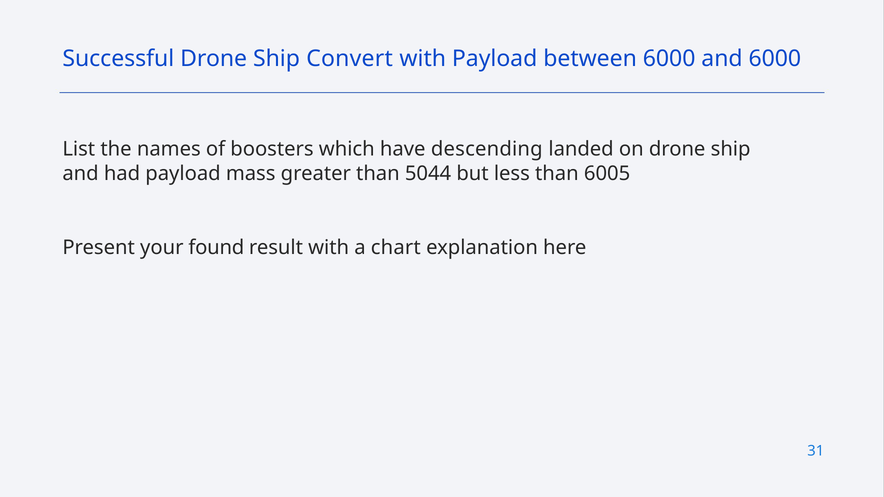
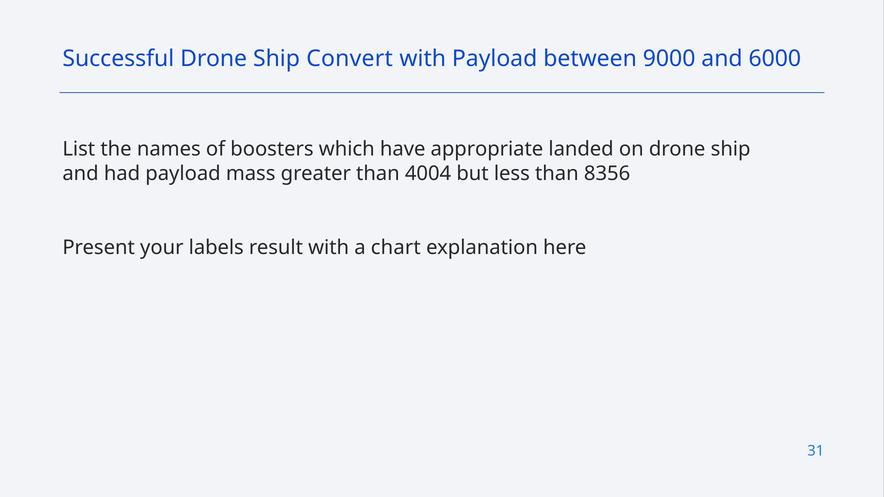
between 6000: 6000 -> 9000
descending: descending -> appropriate
5044: 5044 -> 4004
6005: 6005 -> 8356
found: found -> labels
